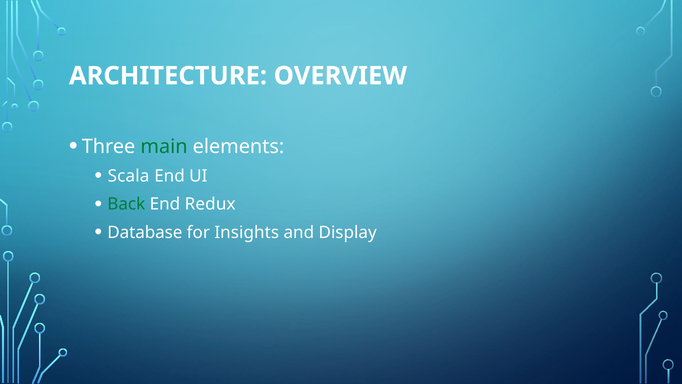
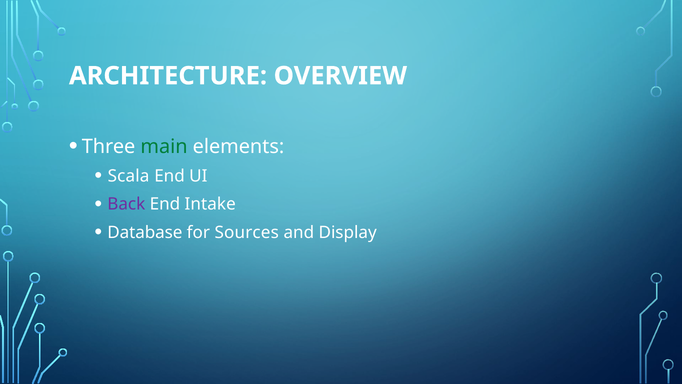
Back colour: green -> purple
Redux: Redux -> Intake
Insights: Insights -> Sources
